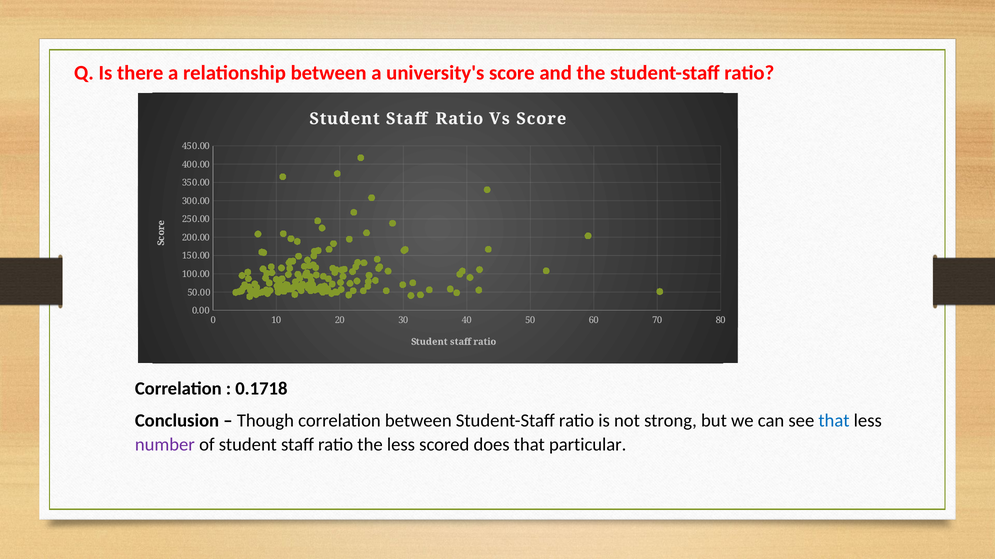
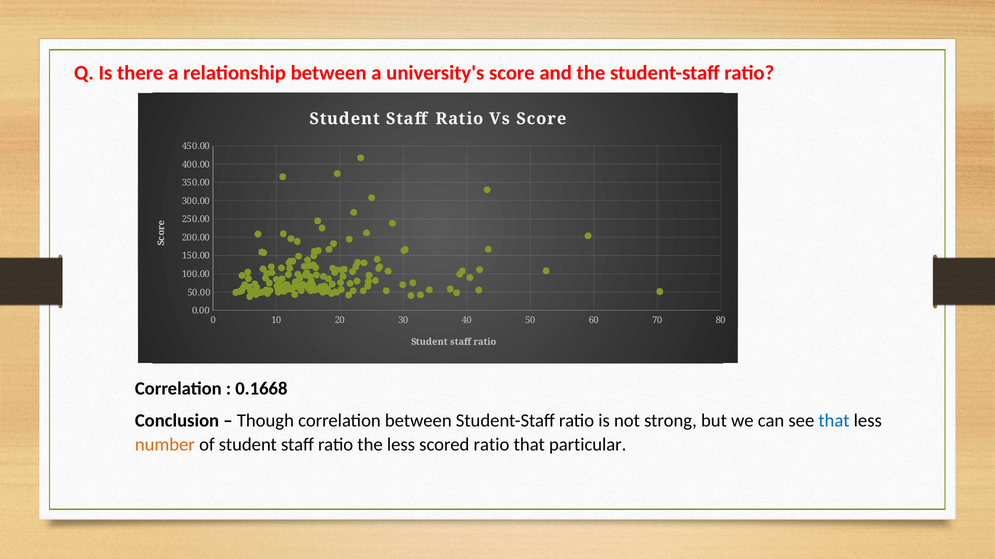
0.1718: 0.1718 -> 0.1668
number colour: purple -> orange
scored does: does -> ratio
